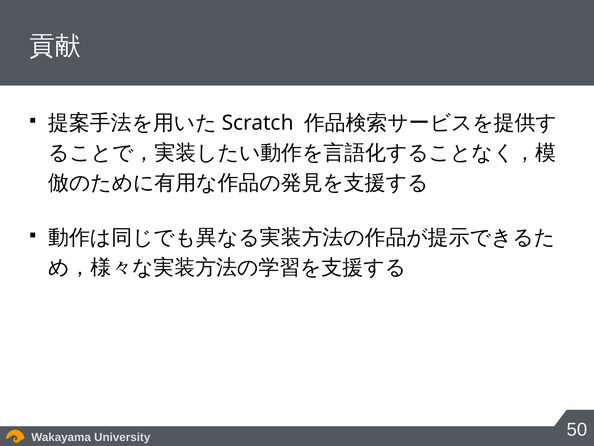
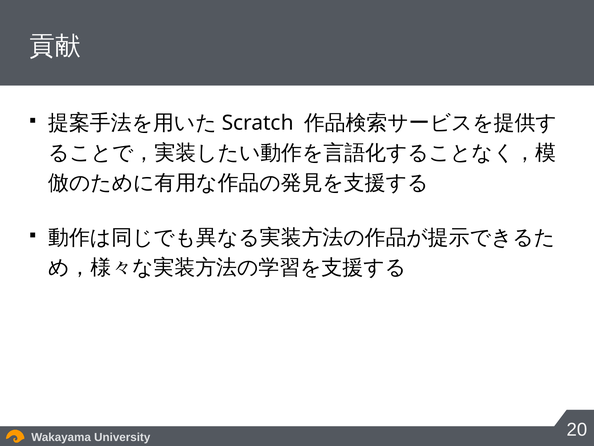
50: 50 -> 20
